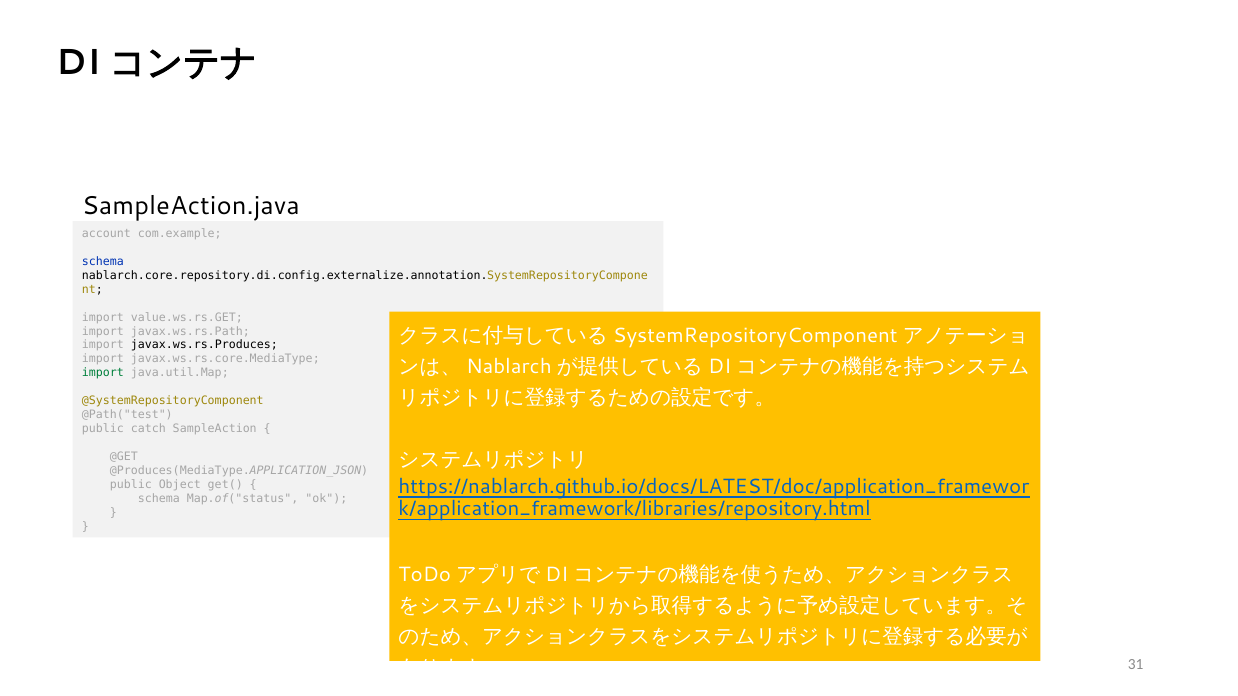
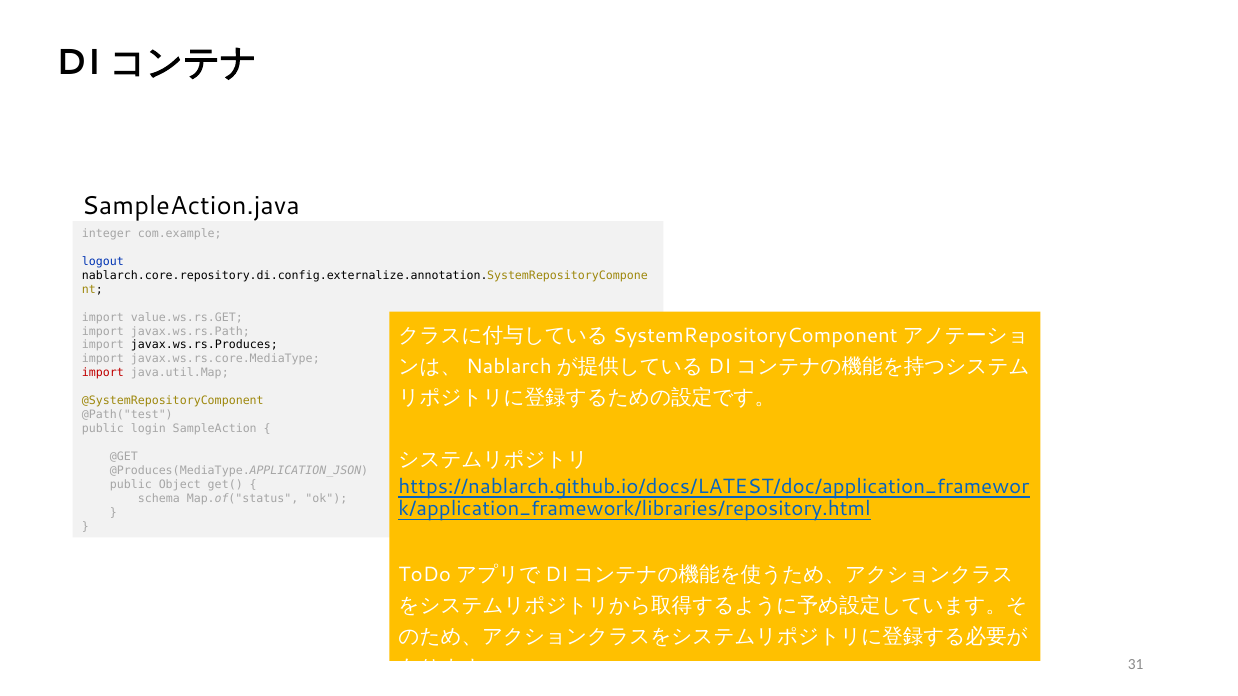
account: account -> integer
schema at (103, 262): schema -> logout
import at (103, 373) colour: green -> red
catch: catch -> login
